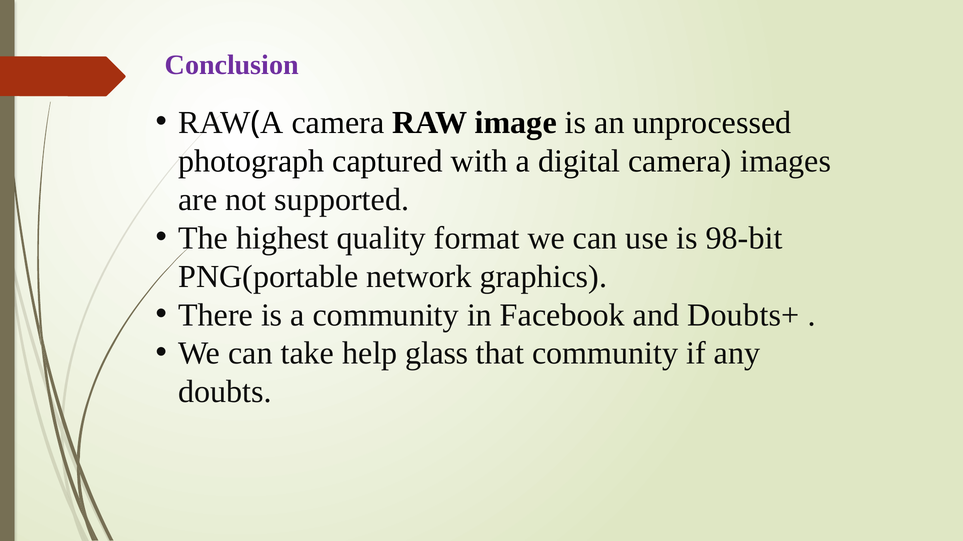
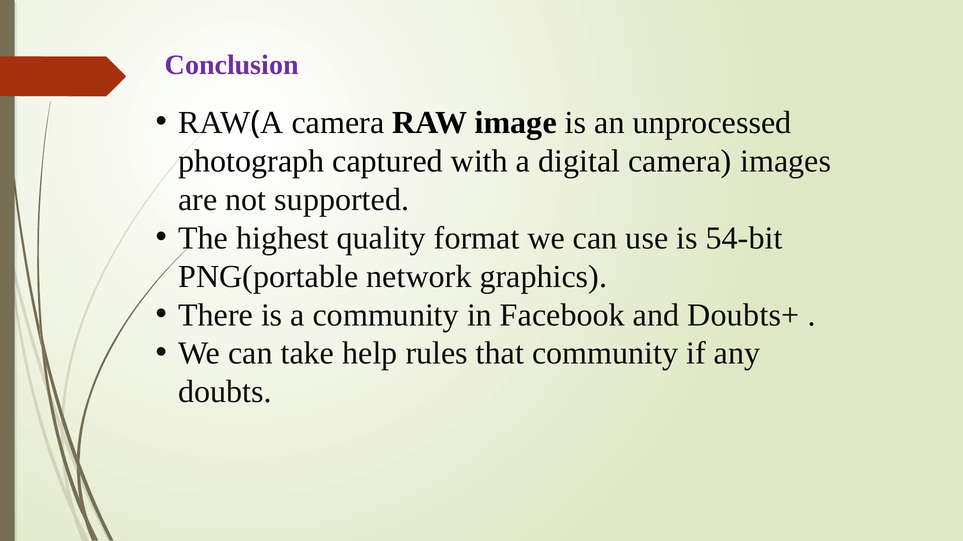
98-bit: 98-bit -> 54-bit
glass: glass -> rules
